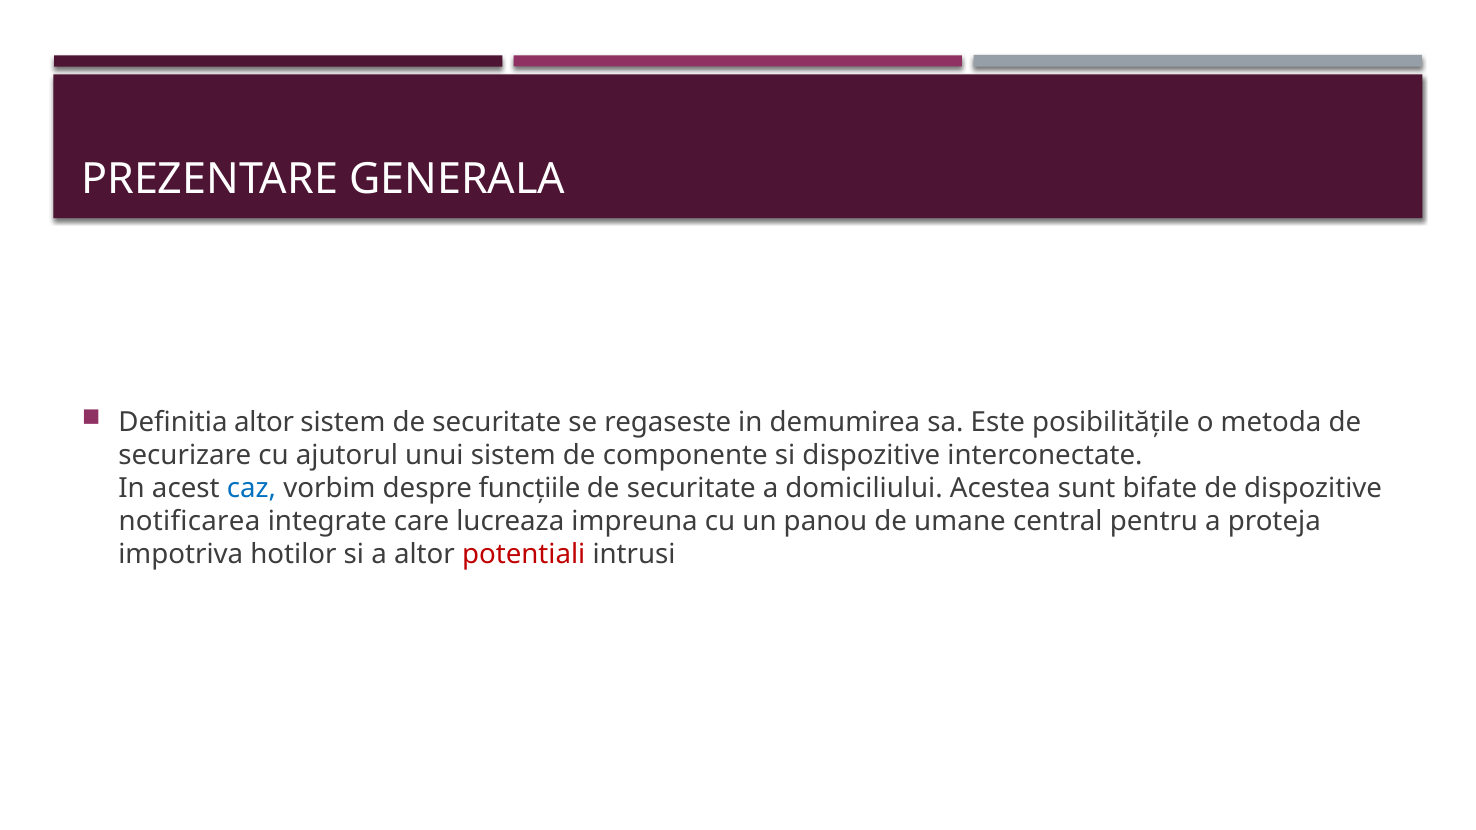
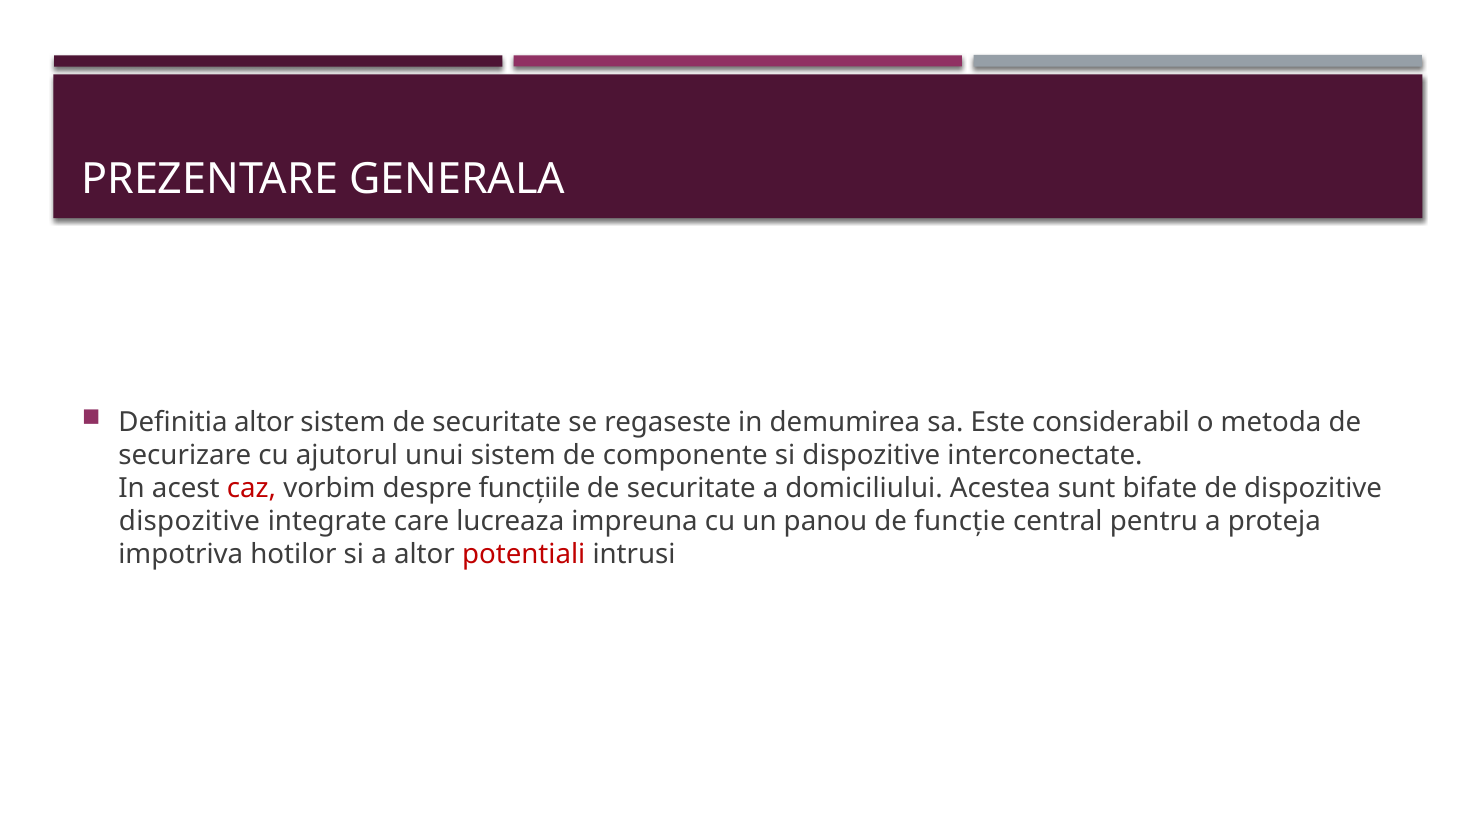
posibilitățile: posibilitățile -> considerabil
caz colour: blue -> red
notificarea at (189, 522): notificarea -> dispozitive
umane: umane -> funcție
